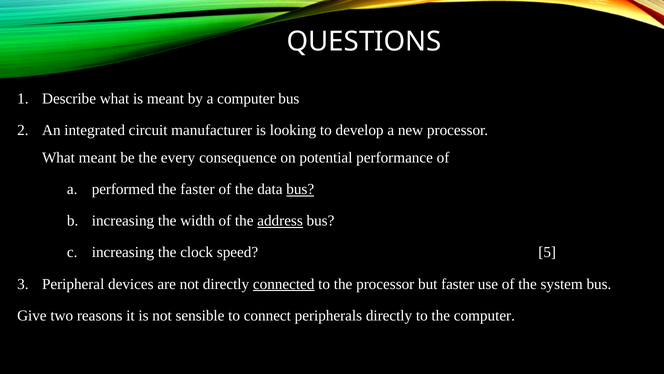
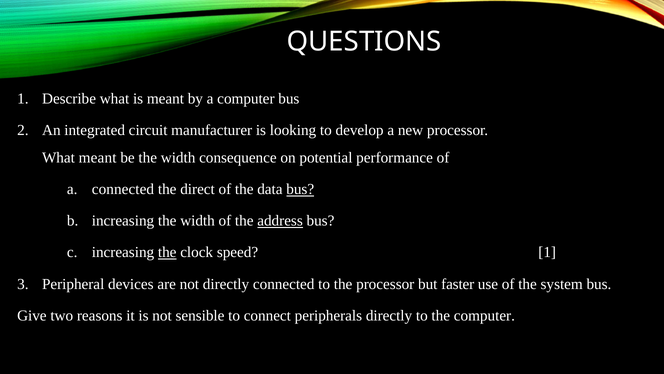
be the every: every -> width
a performed: performed -> connected
the faster: faster -> direct
the at (167, 252) underline: none -> present
speed 5: 5 -> 1
connected at (284, 284) underline: present -> none
